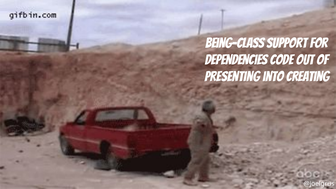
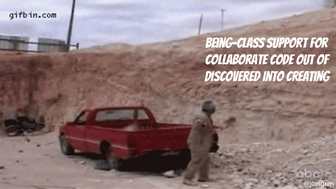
dependencies: dependencies -> collaborate
presenting: presenting -> discovered
